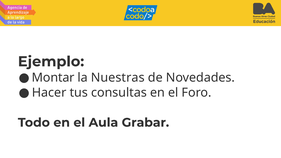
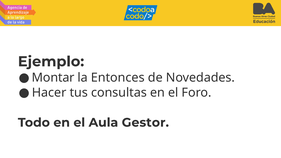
Nuestras: Nuestras -> Entonces
Grabar: Grabar -> Gestor
